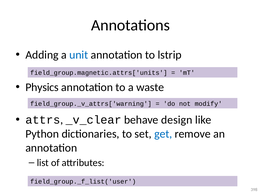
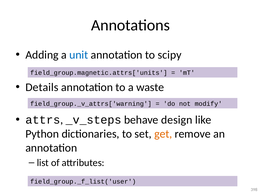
lstrip: lstrip -> scipy
Physics: Physics -> Details
_v_clear: _v_clear -> _v_steps
get colour: blue -> orange
